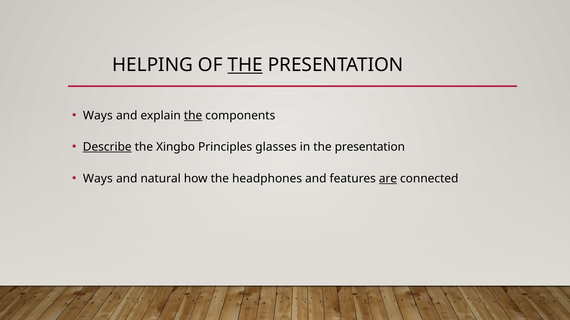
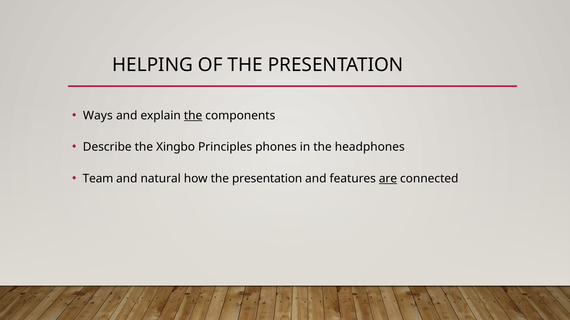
THE at (245, 65) underline: present -> none
Describe underline: present -> none
glasses: glasses -> phones
in the presentation: presentation -> headphones
Ways at (98, 179): Ways -> Team
how the headphones: headphones -> presentation
